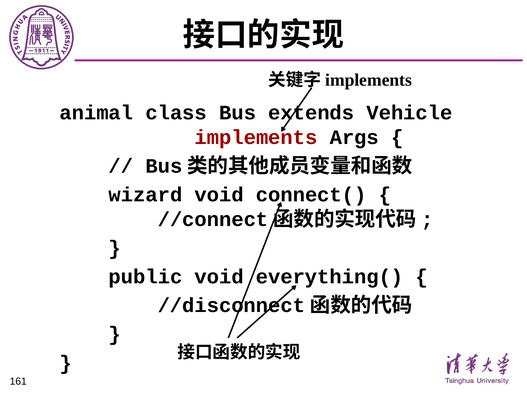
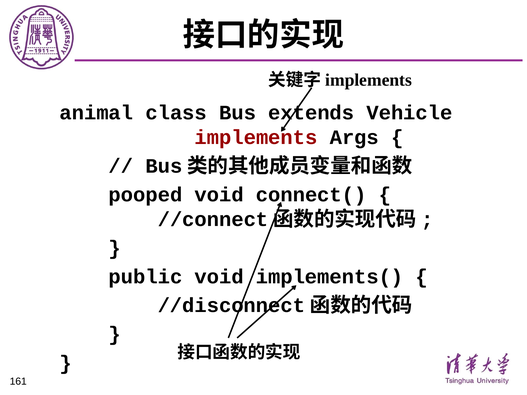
wizard: wizard -> pooped
everything(: everything( -> implements(
